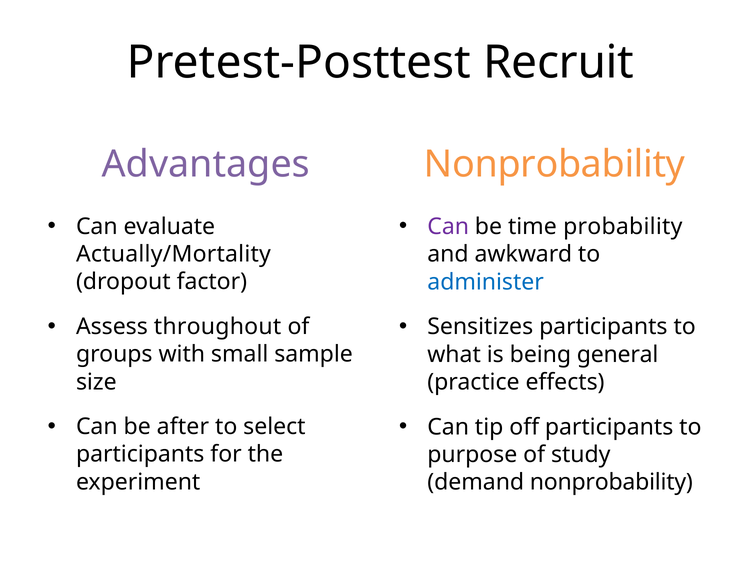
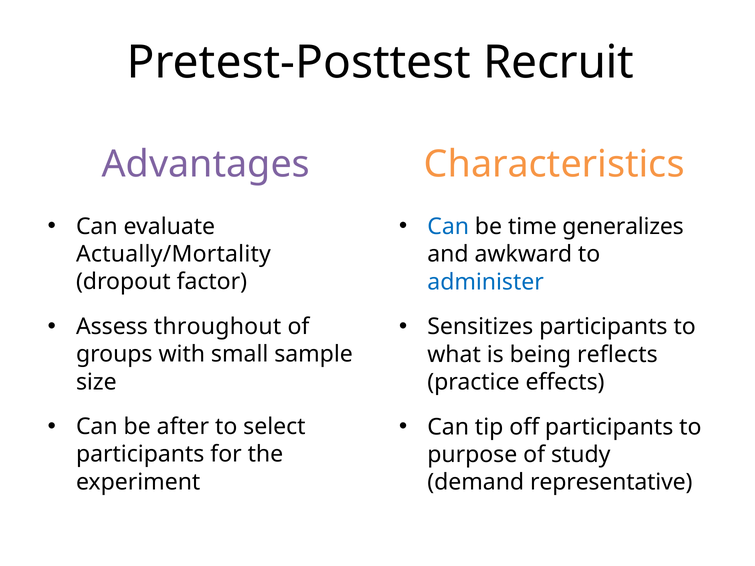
Advantages Nonprobability: Nonprobability -> Characteristics
Can at (448, 227) colour: purple -> blue
probability: probability -> generalizes
general: general -> reflects
demand nonprobability: nonprobability -> representative
